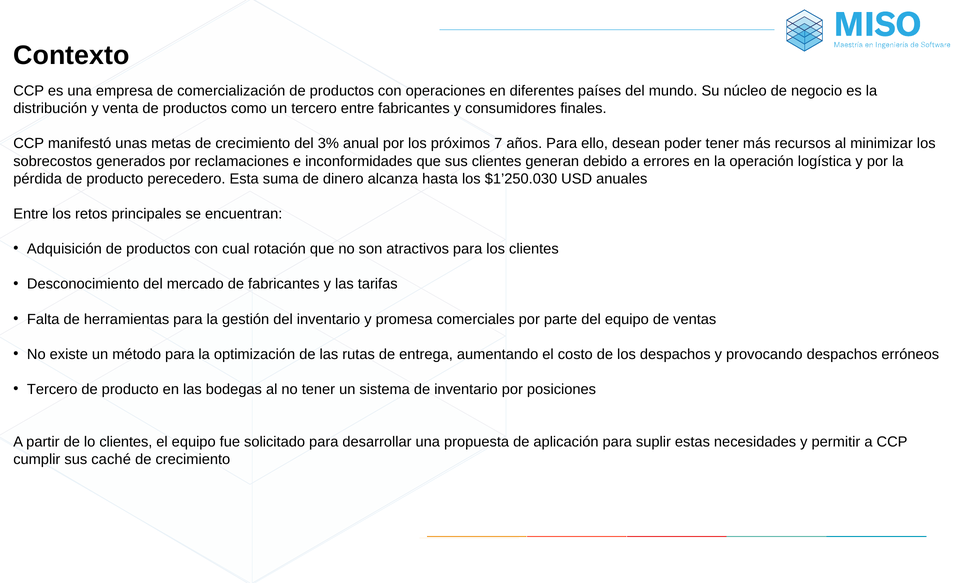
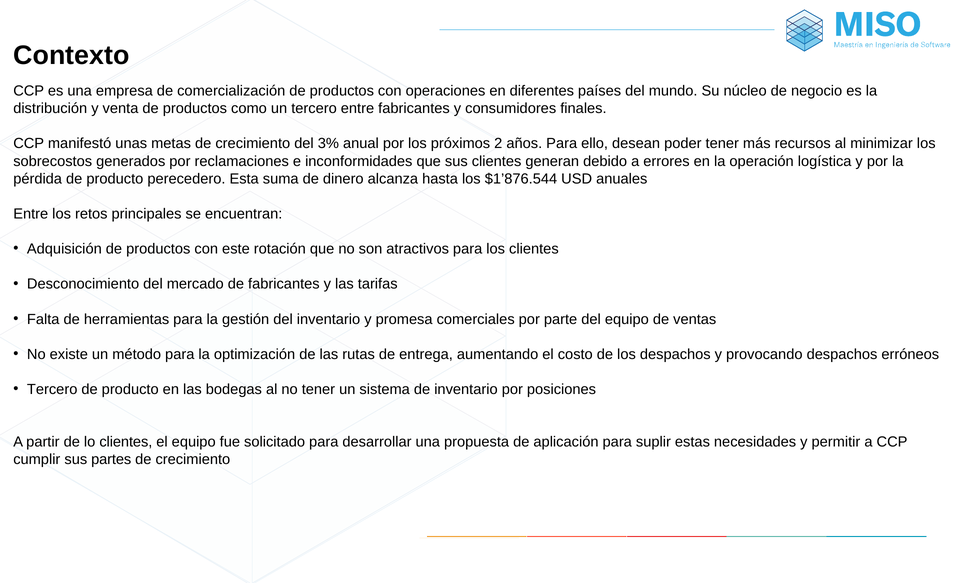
7: 7 -> 2
$1’250.030: $1’250.030 -> $1’876.544
cual: cual -> este
caché: caché -> partes
